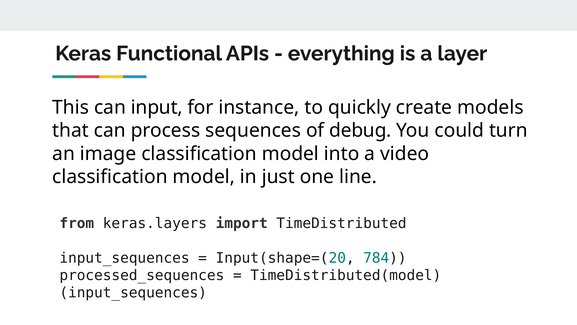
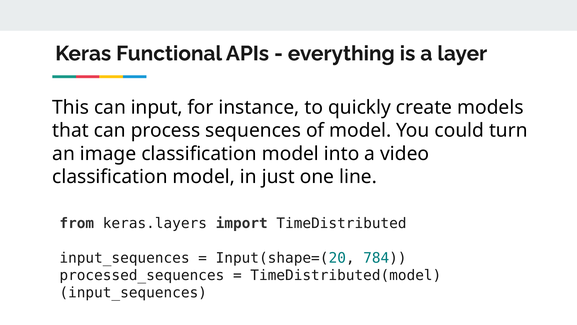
of debug: debug -> model
